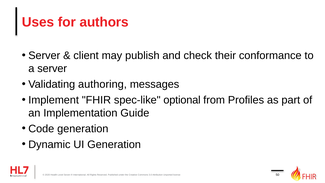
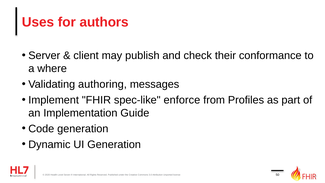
a server: server -> where
optional: optional -> enforce
